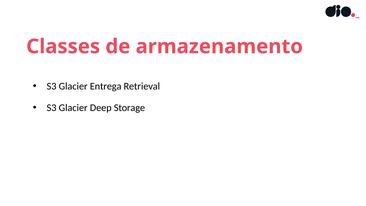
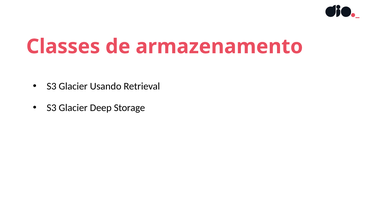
Entrega: Entrega -> Usando
